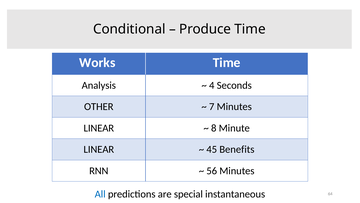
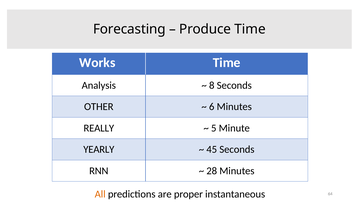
Conditional: Conditional -> Forecasting
4: 4 -> 8
7: 7 -> 6
LINEAR at (99, 128): LINEAR -> REALLY
8: 8 -> 5
LINEAR at (99, 149): LINEAR -> YEARLY
45 Benefits: Benefits -> Seconds
56: 56 -> 28
All colour: blue -> orange
special: special -> proper
